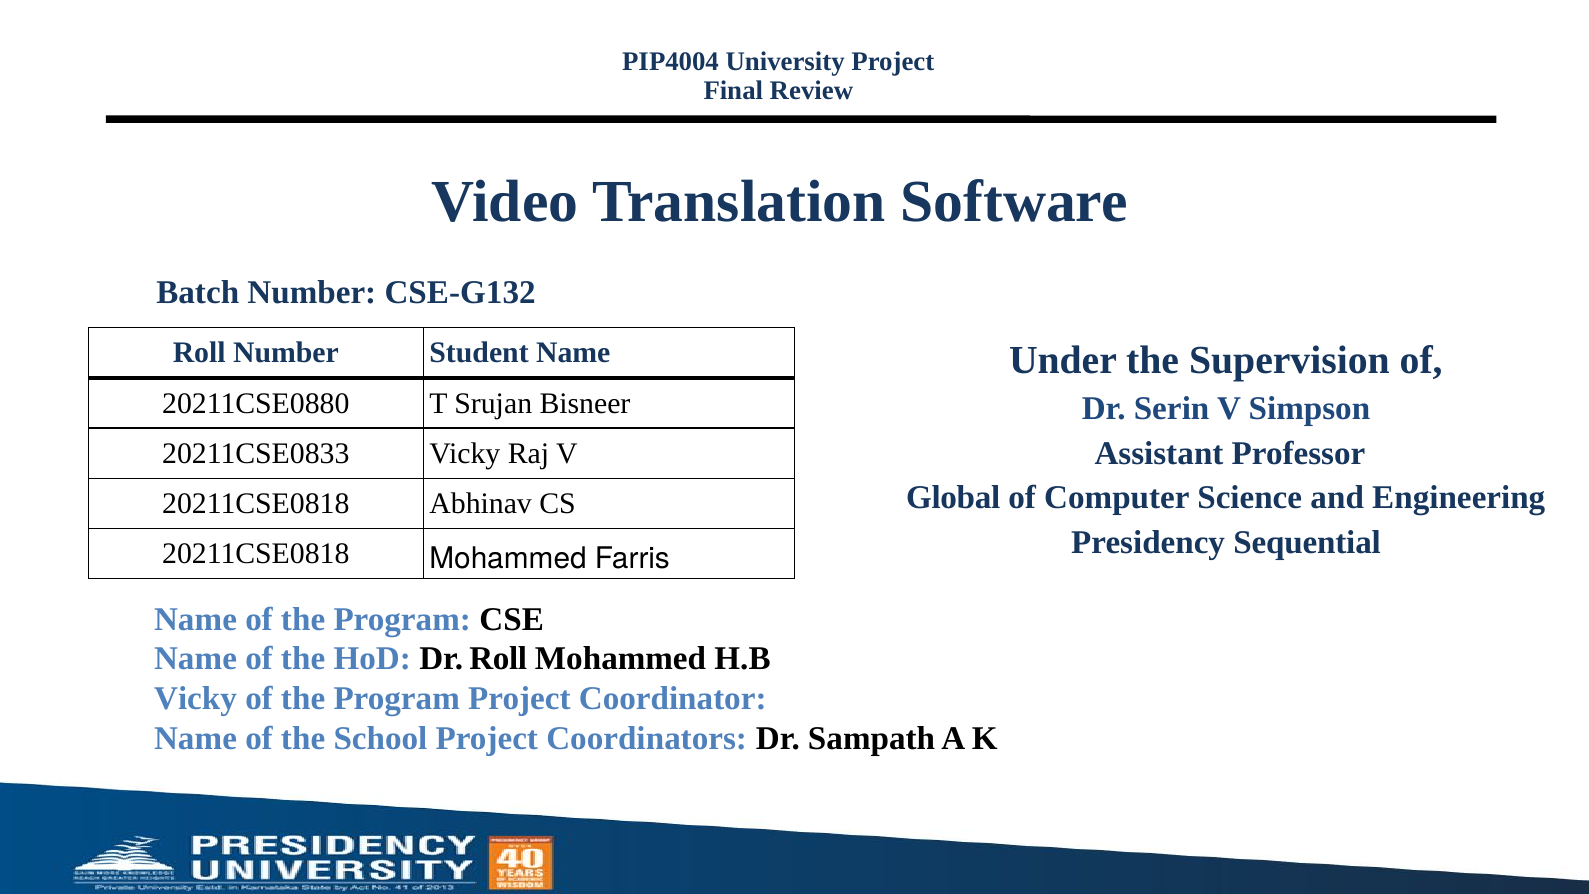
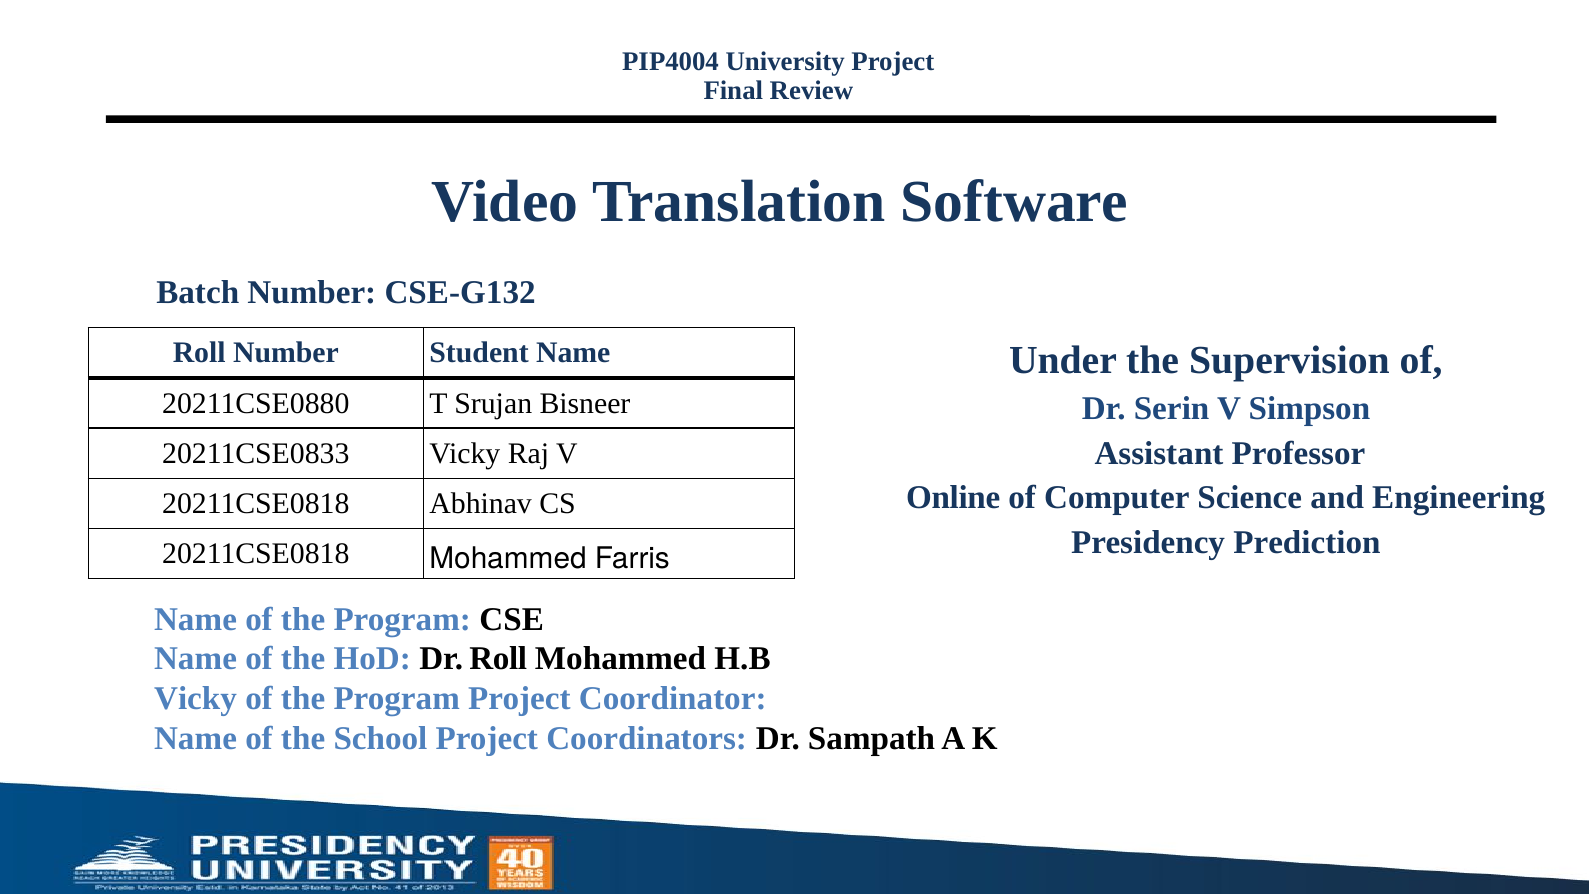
Global: Global -> Online
Sequential: Sequential -> Prediction
